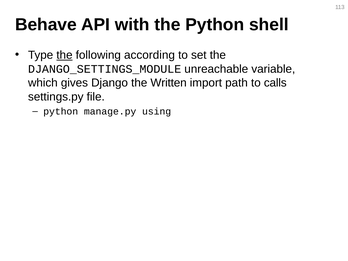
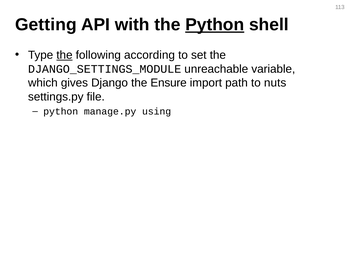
Behave: Behave -> Getting
Python at (215, 25) underline: none -> present
Written: Written -> Ensure
calls: calls -> nuts
